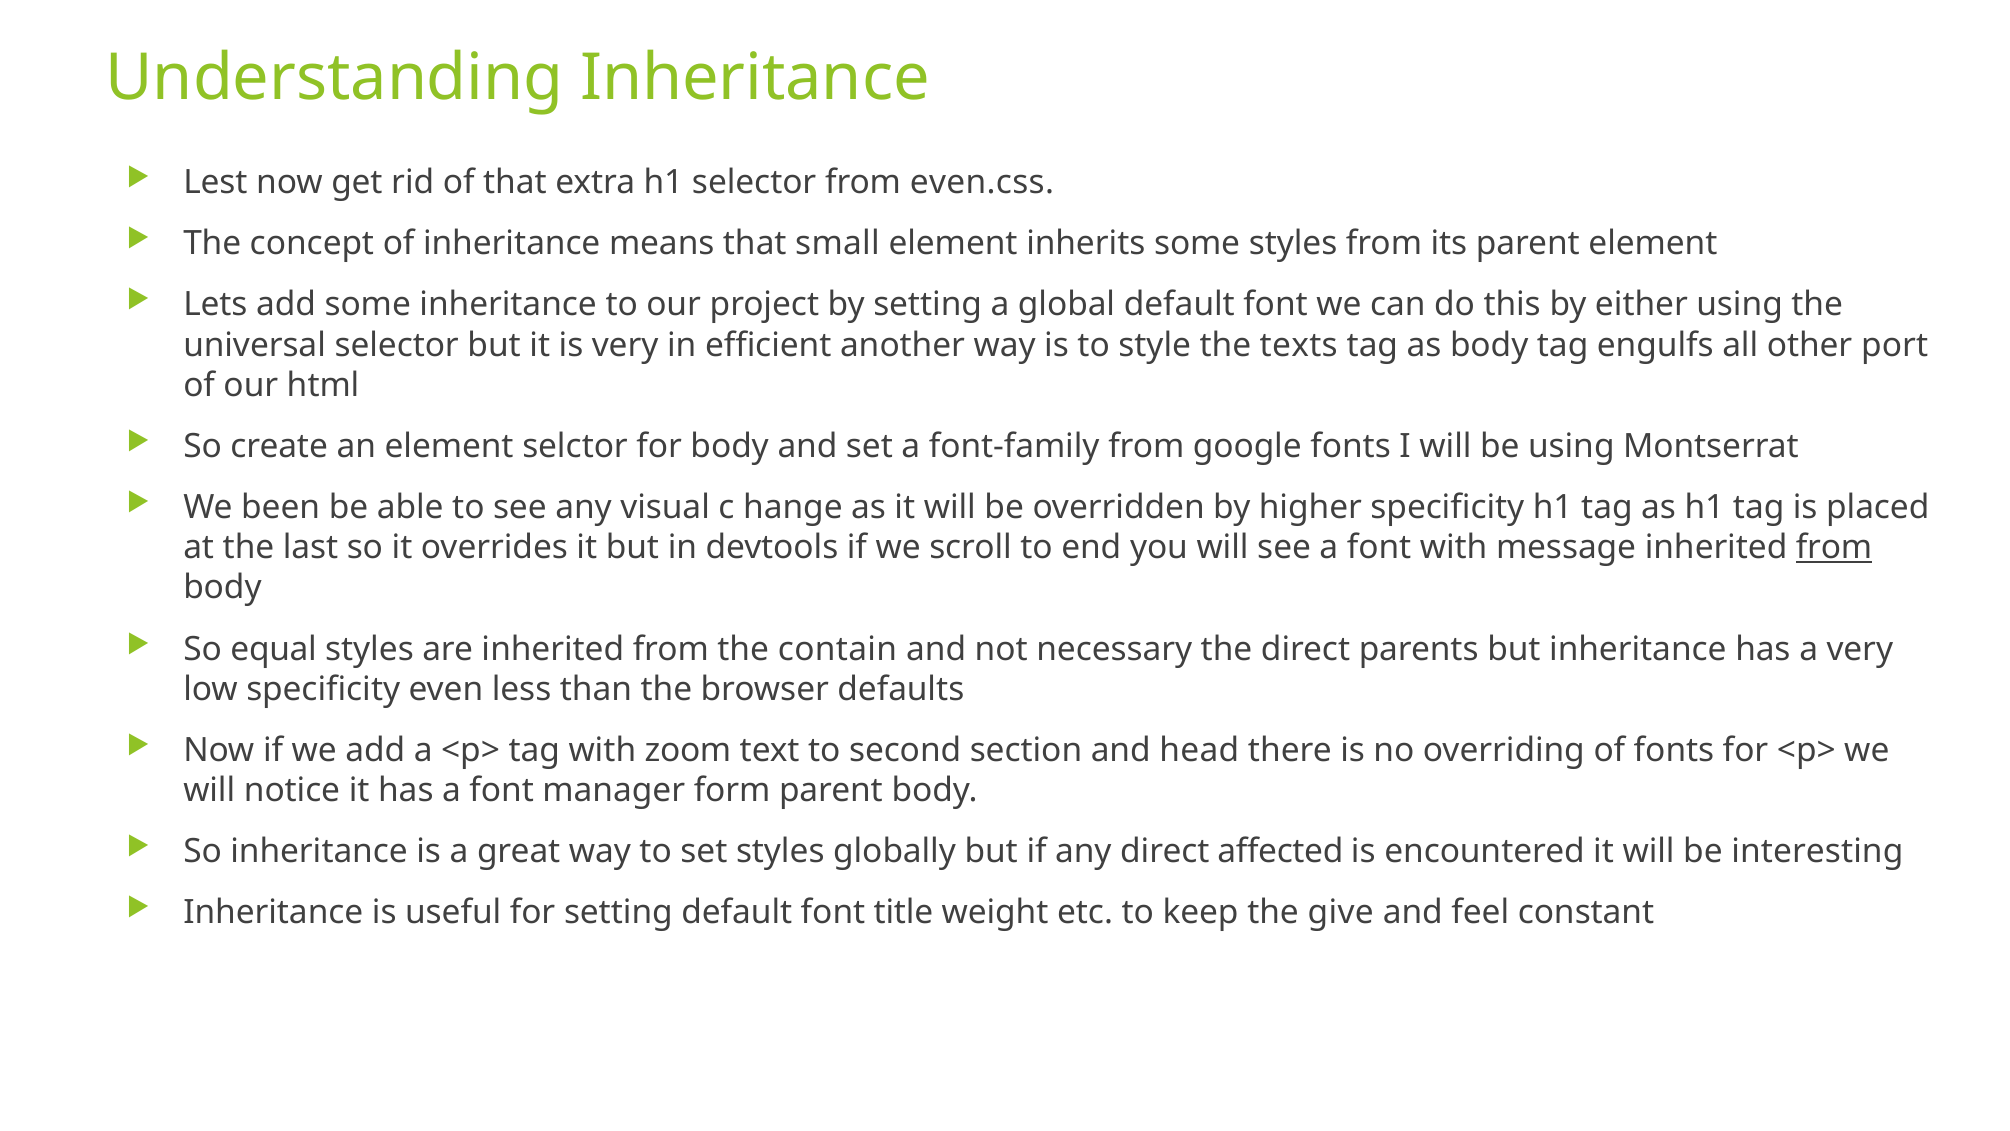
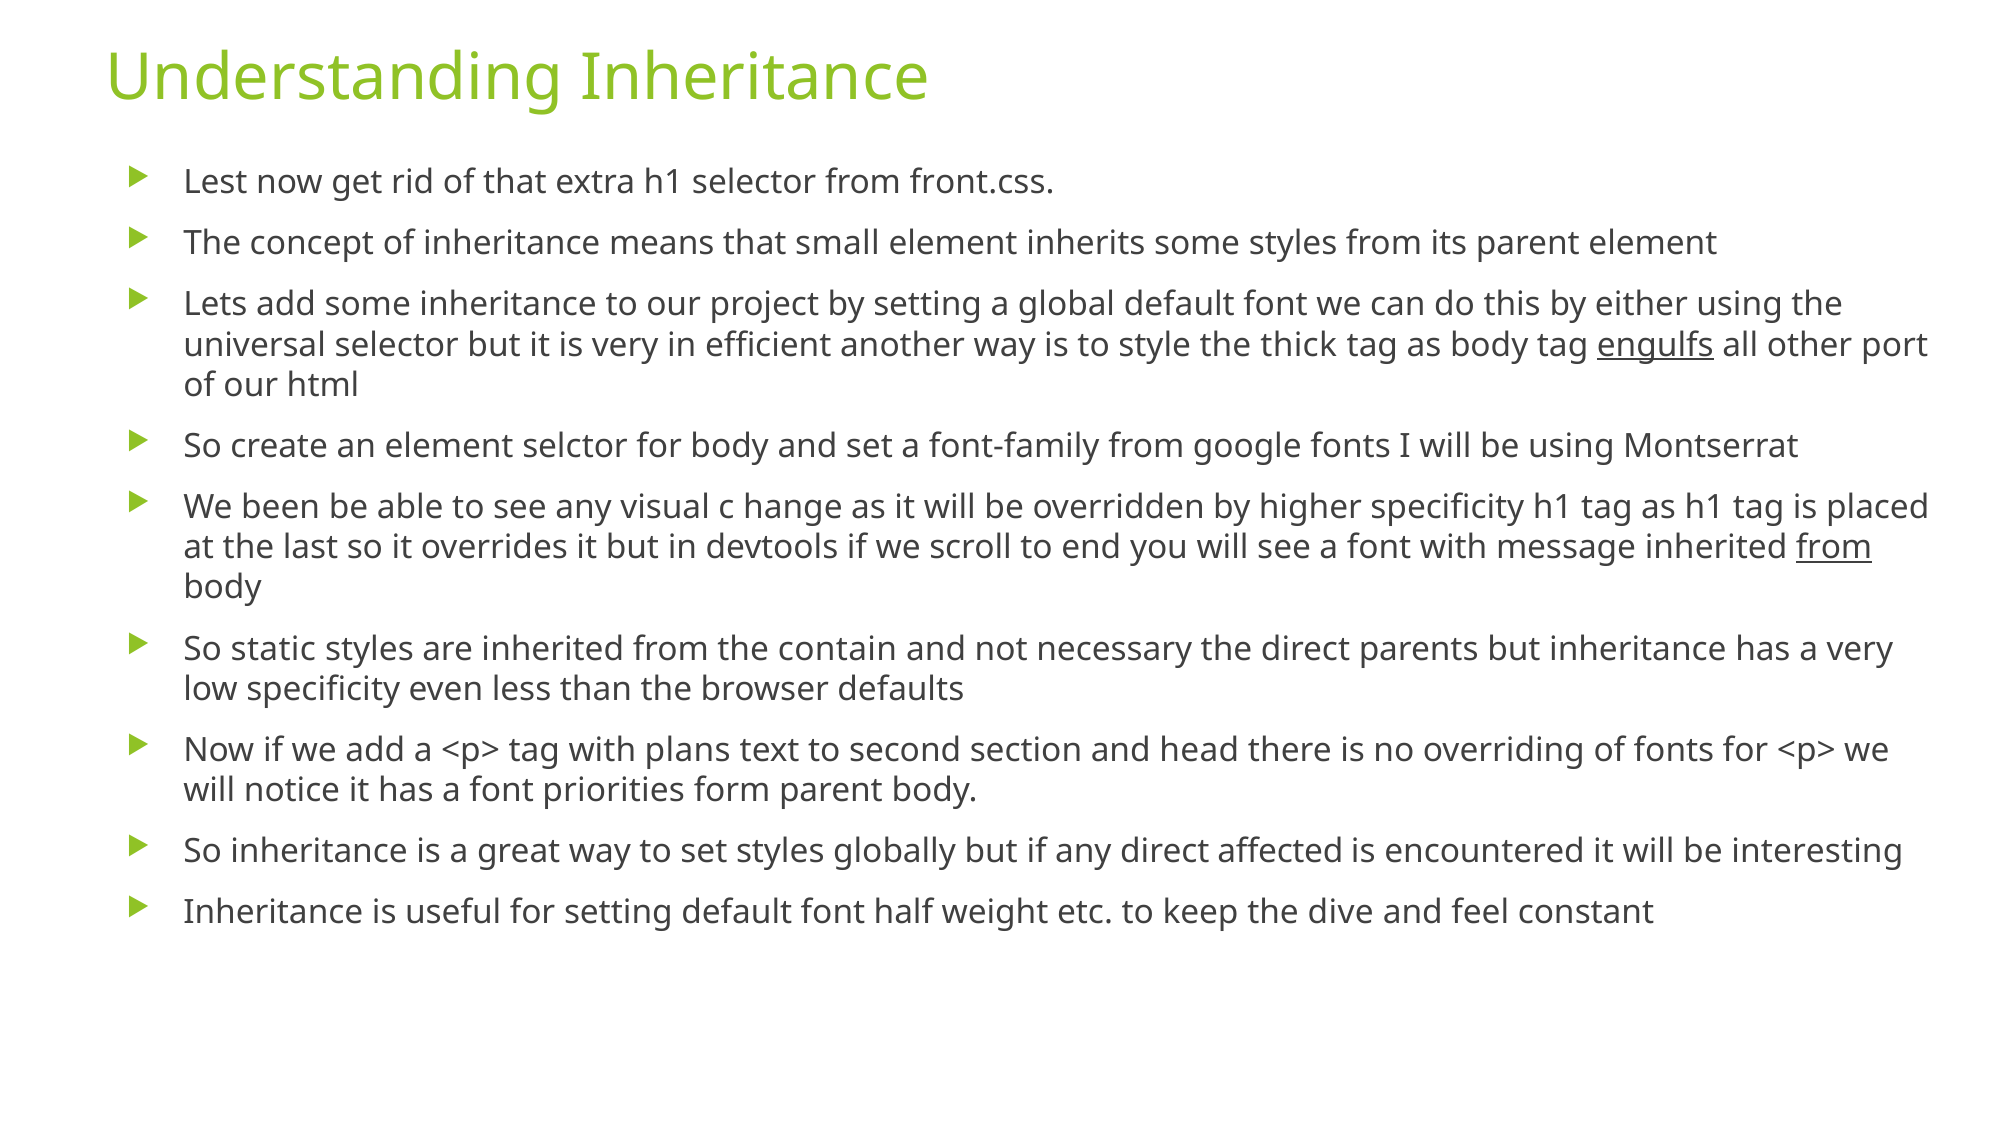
even.css: even.css -> front.css
texts: texts -> thick
engulfs underline: none -> present
equal: equal -> static
zoom: zoom -> plans
manager: manager -> priorities
title: title -> half
give: give -> dive
